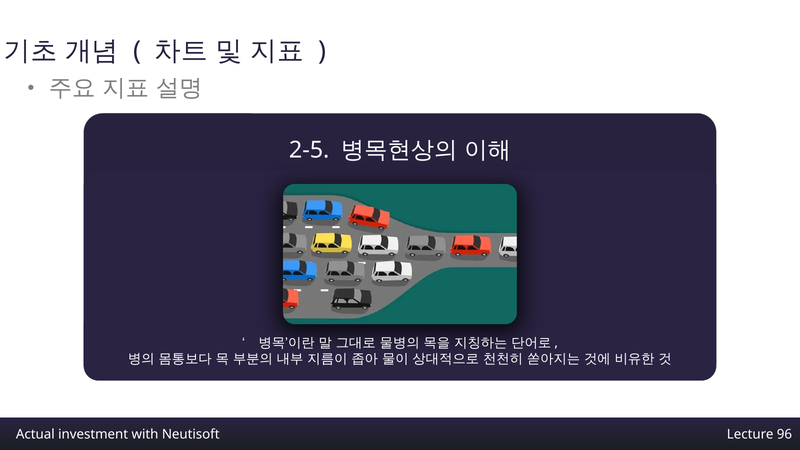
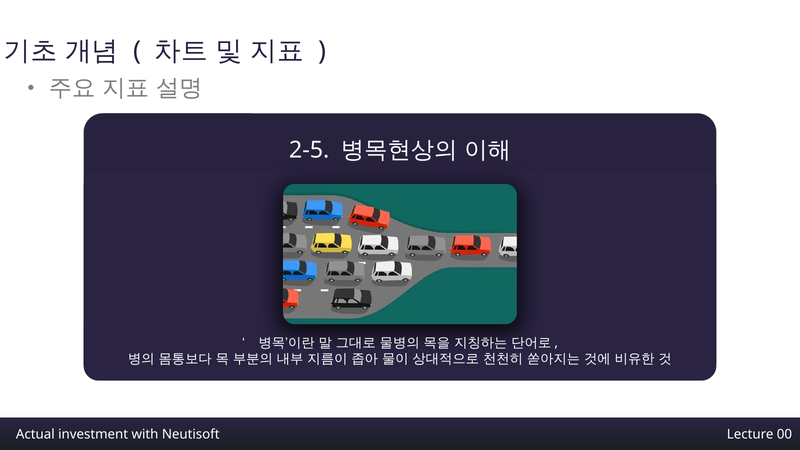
96: 96 -> 00
